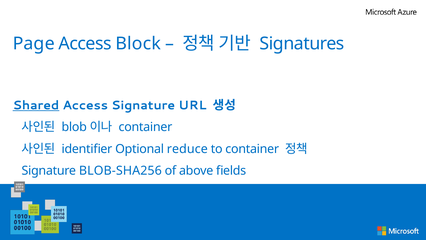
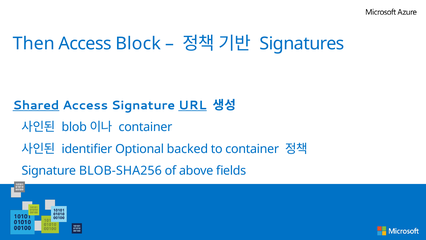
Page: Page -> Then
URL underline: none -> present
reduce: reduce -> backed
